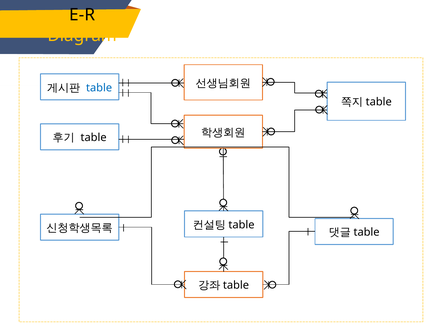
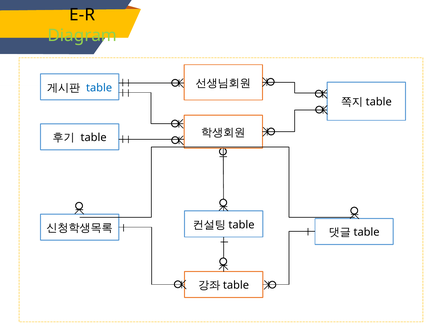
Diagram colour: yellow -> light green
